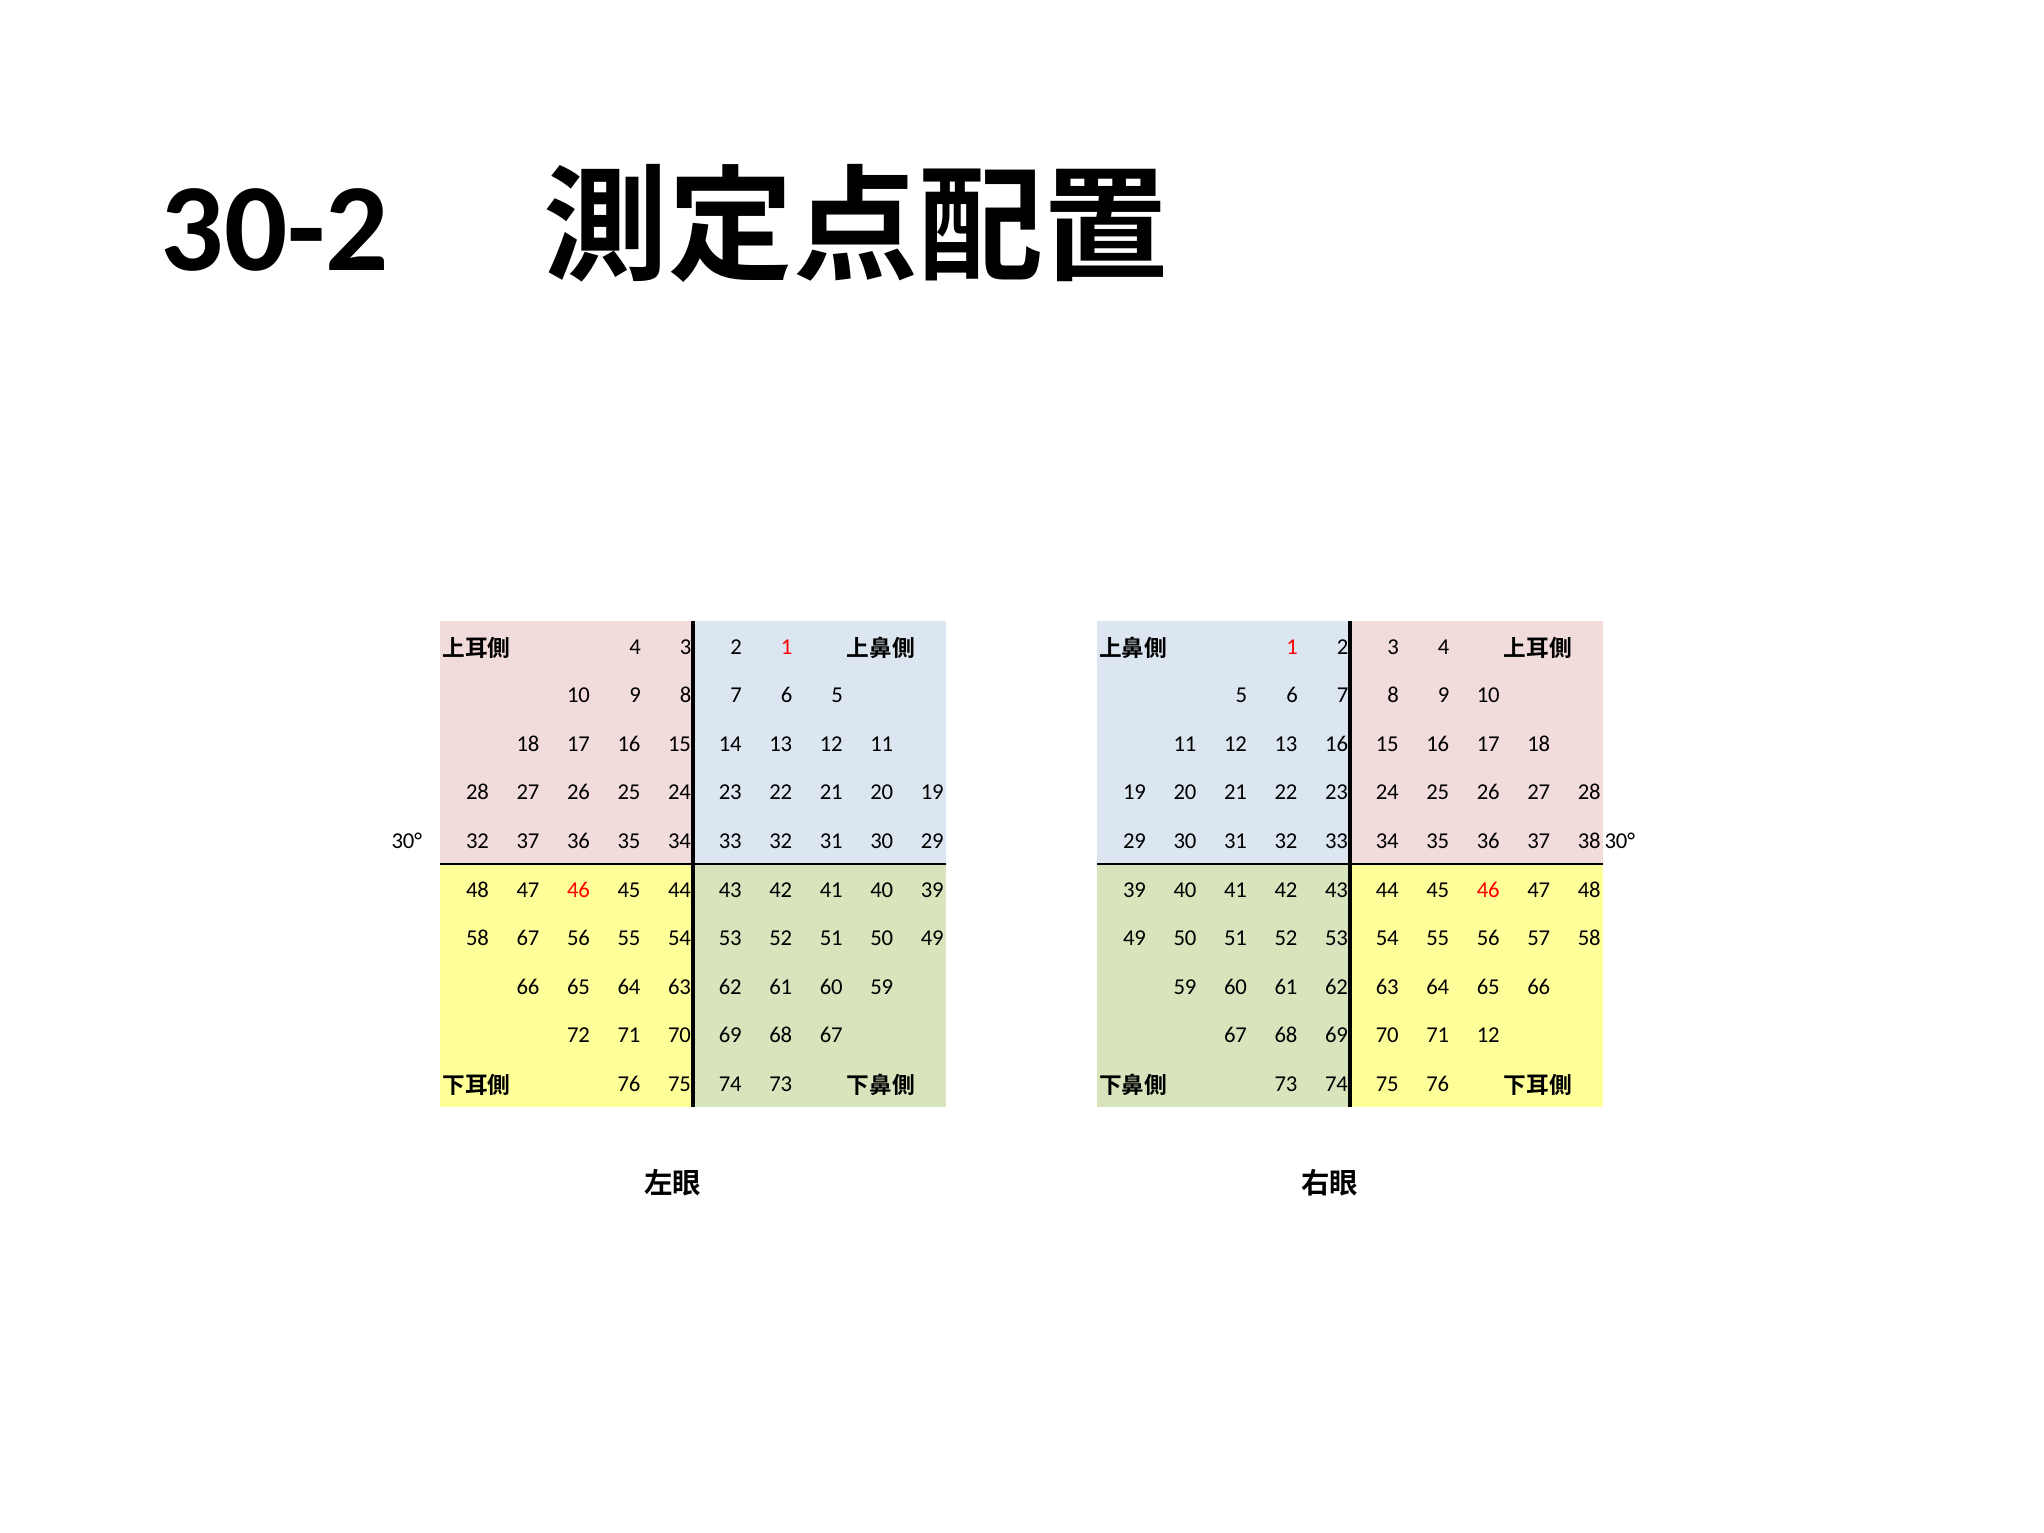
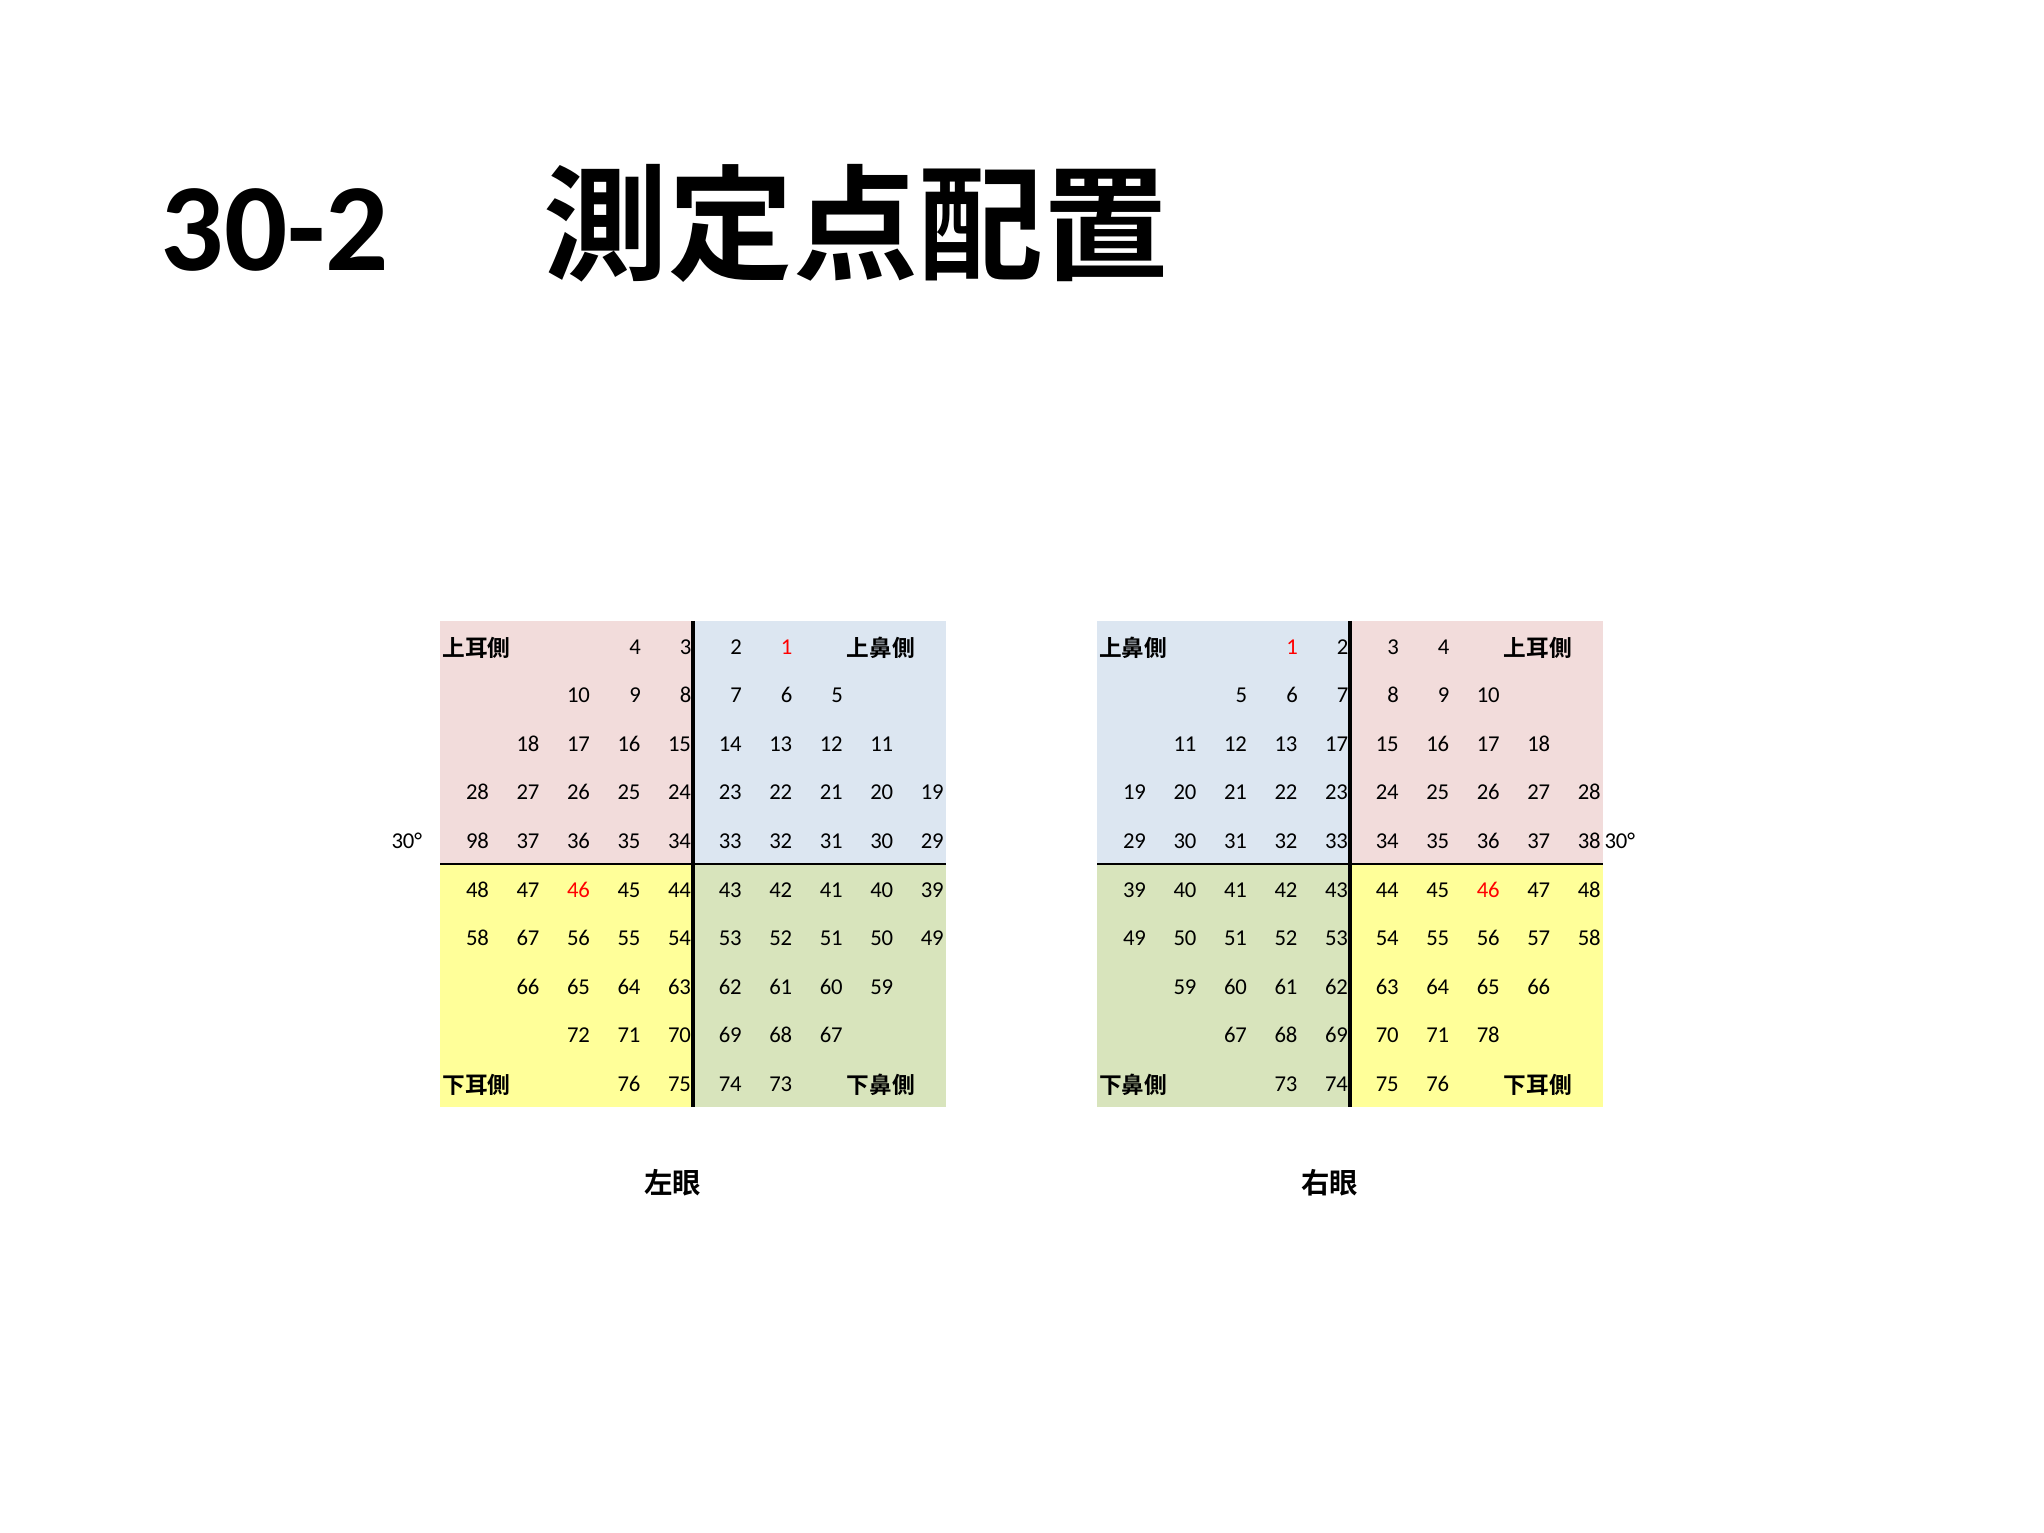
13 16: 16 -> 17
30° 32: 32 -> 98
71 12: 12 -> 78
